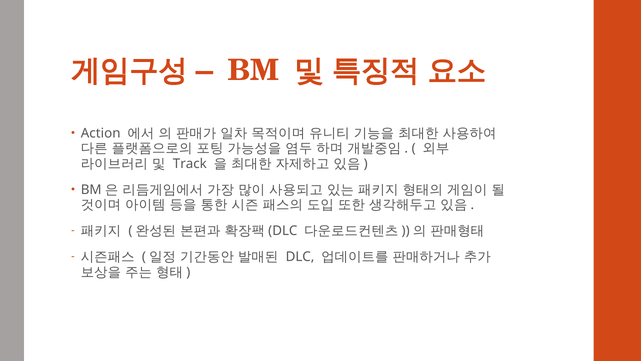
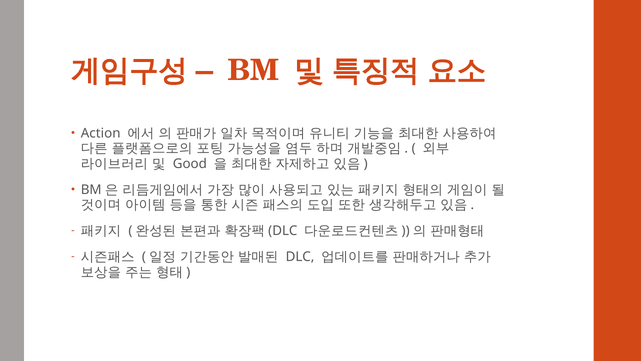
Track: Track -> Good
